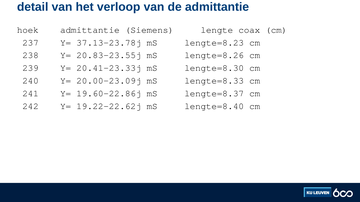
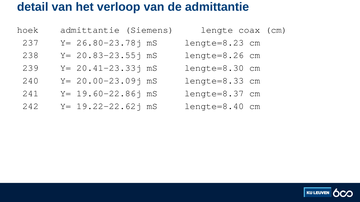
37.13-23.78j: 37.13-23.78j -> 26.80-23.78j
